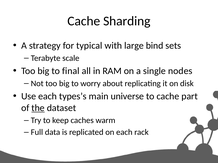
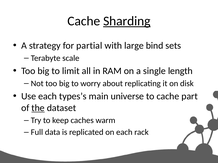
Sharding underline: none -> present
typical: typical -> partial
final: final -> limit
nodes: nodes -> length
